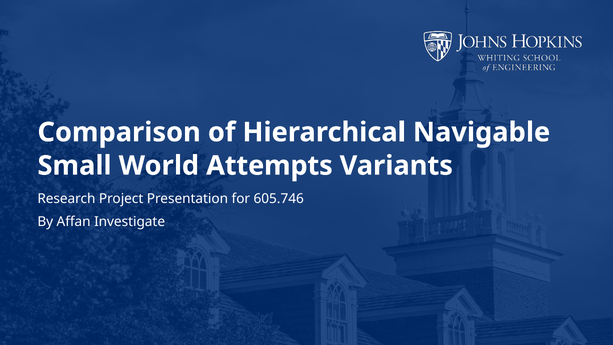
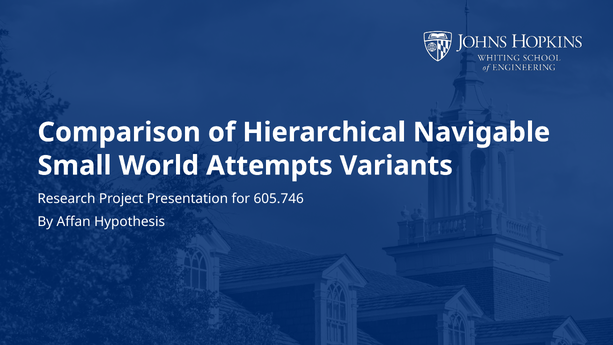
Investigate: Investigate -> Hypothesis
